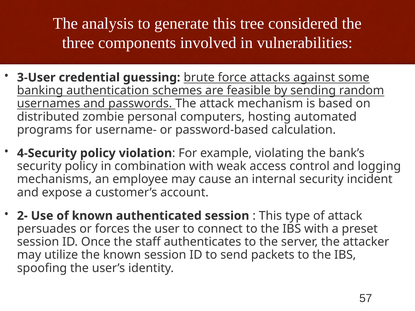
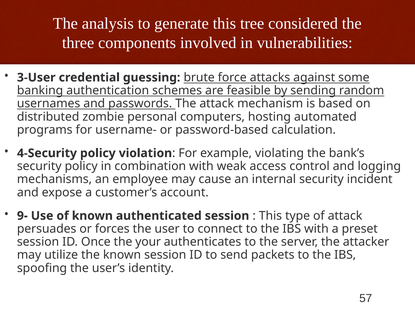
2-: 2- -> 9-
staff: staff -> your
